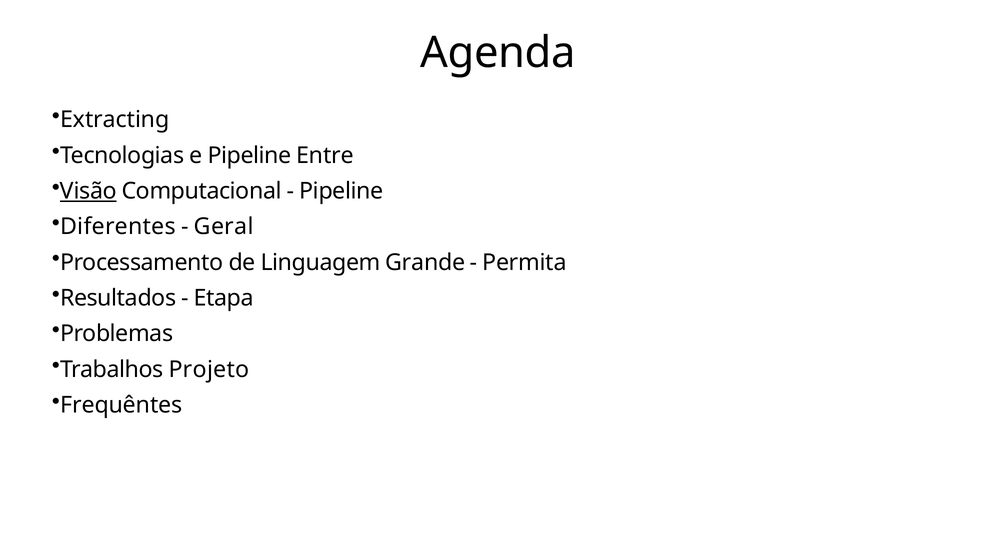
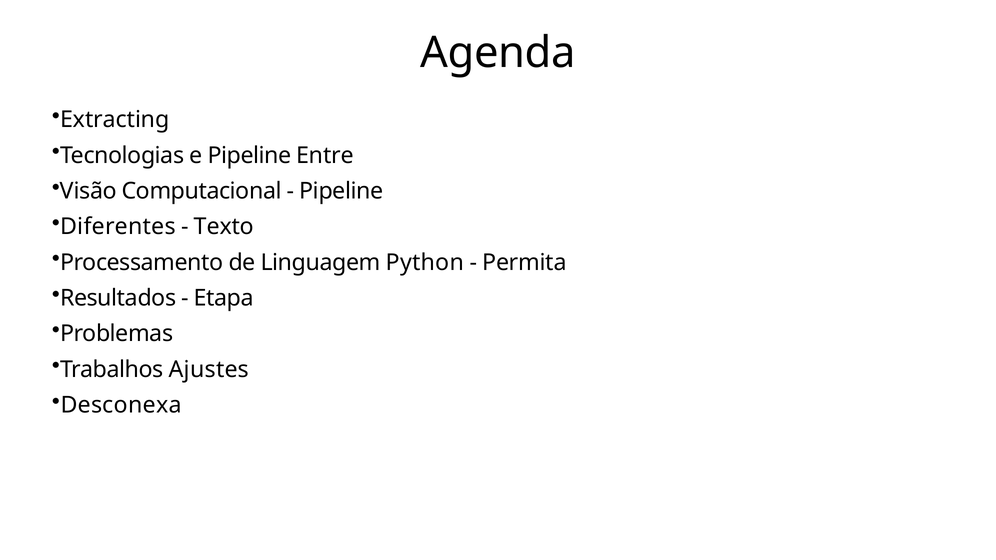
Visão underline: present -> none
Geral: Geral -> Texto
Grande: Grande -> Python
Projeto: Projeto -> Ajustes
Frequêntes: Frequêntes -> Desconexa
